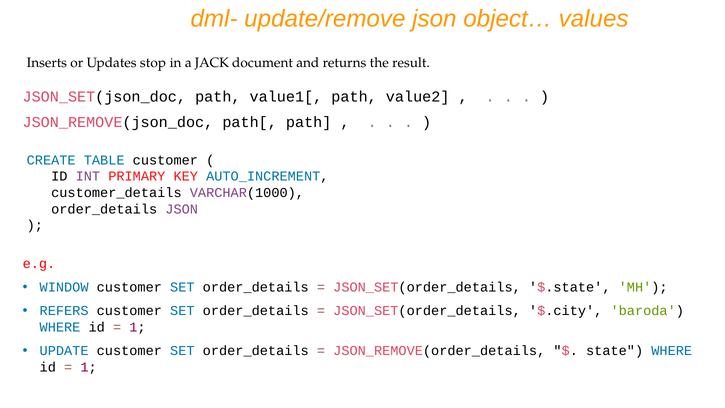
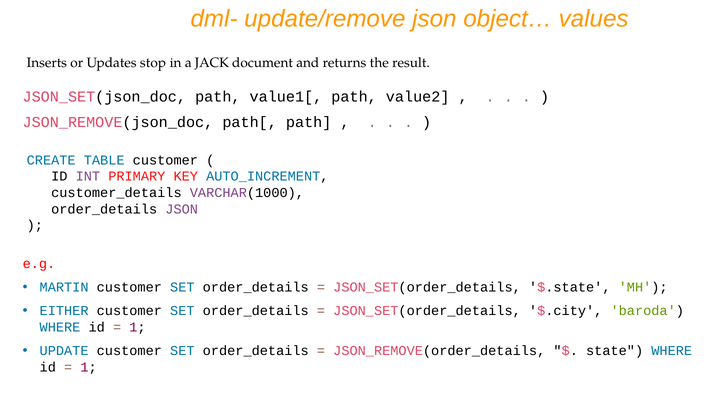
WINDOW: WINDOW -> MARTIN
REFERS: REFERS -> EITHER
